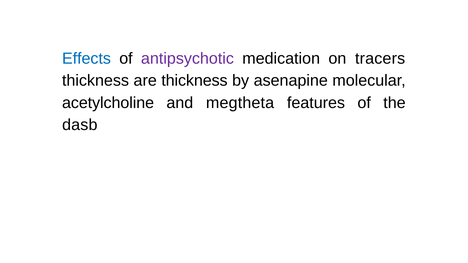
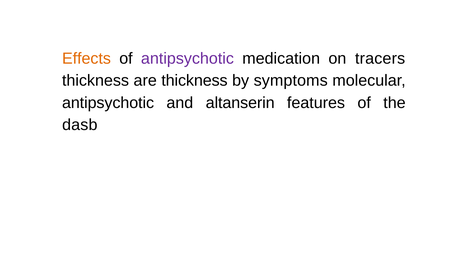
Effects colour: blue -> orange
asenapine: asenapine -> symptoms
acetylcholine at (108, 103): acetylcholine -> antipsychotic
megtheta: megtheta -> altanserin
